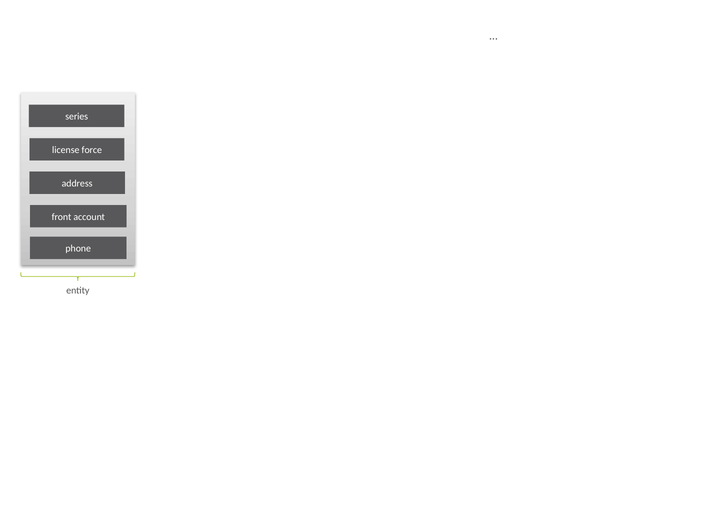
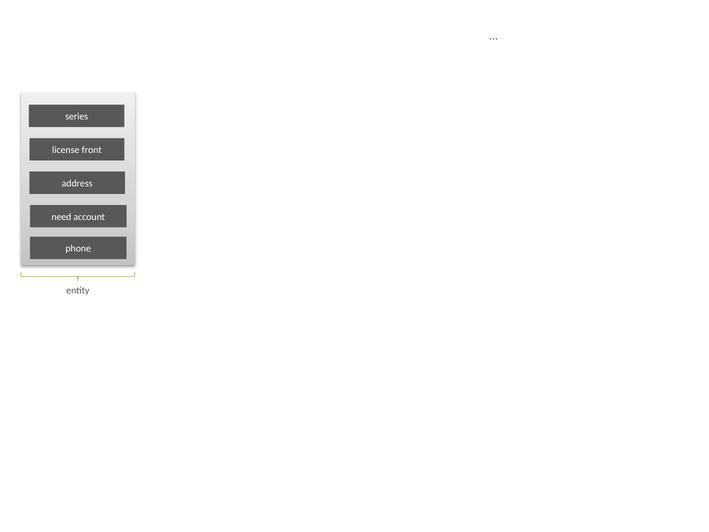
force: force -> front
front: front -> need
